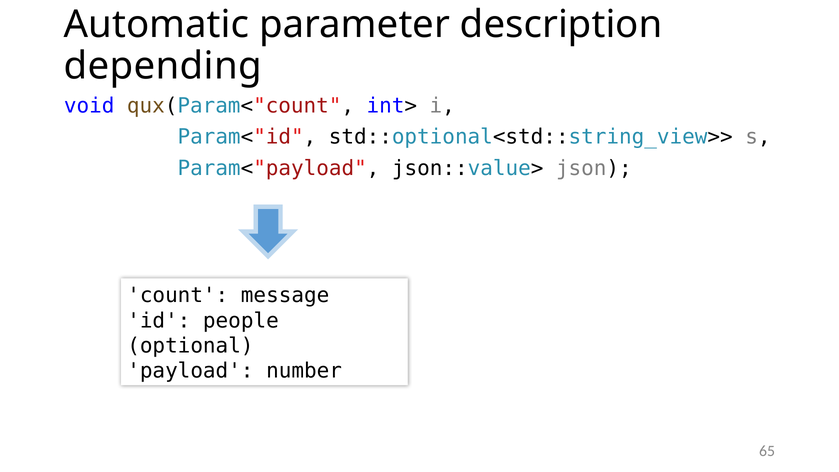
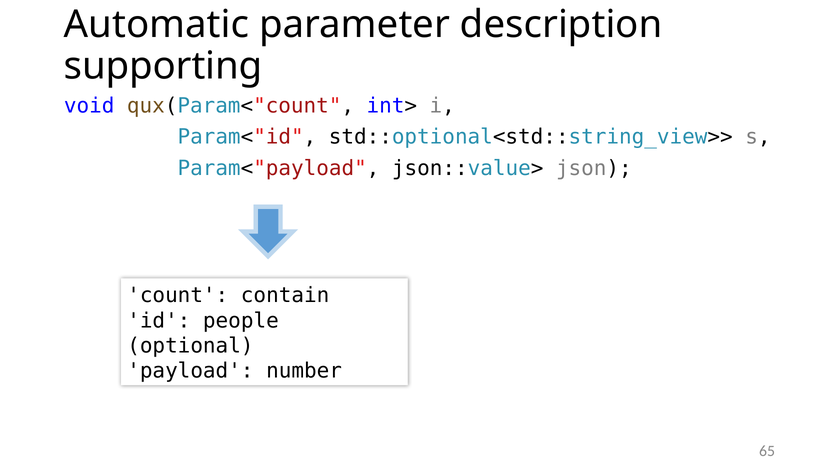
depending: depending -> supporting
message: message -> contain
